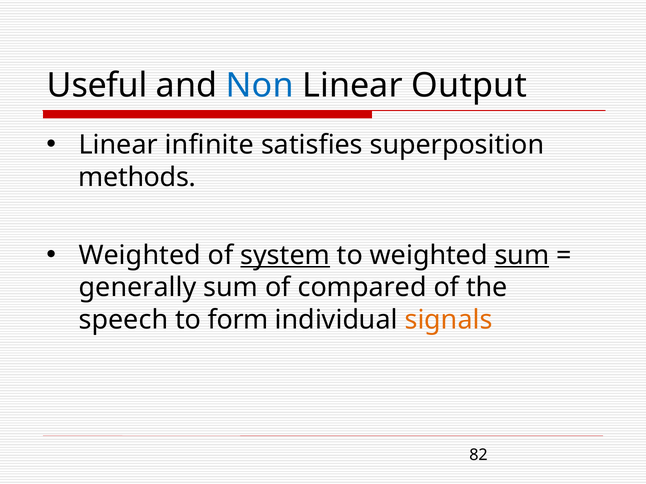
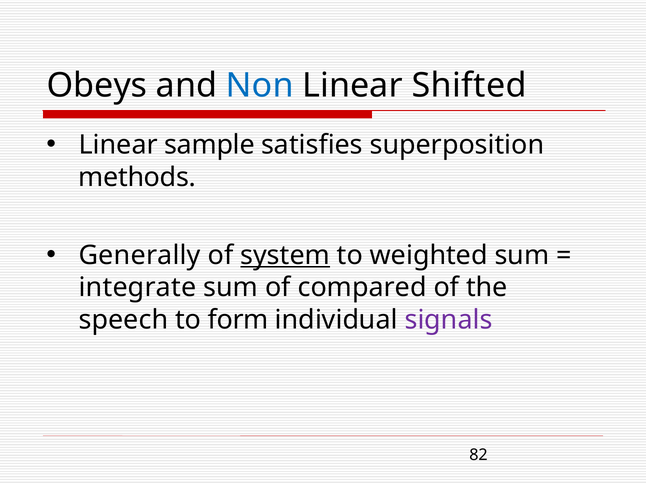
Useful: Useful -> Obeys
Output: Output -> Shifted
infinite: infinite -> sample
Weighted at (140, 256): Weighted -> Generally
sum at (522, 256) underline: present -> none
generally: generally -> integrate
signals colour: orange -> purple
